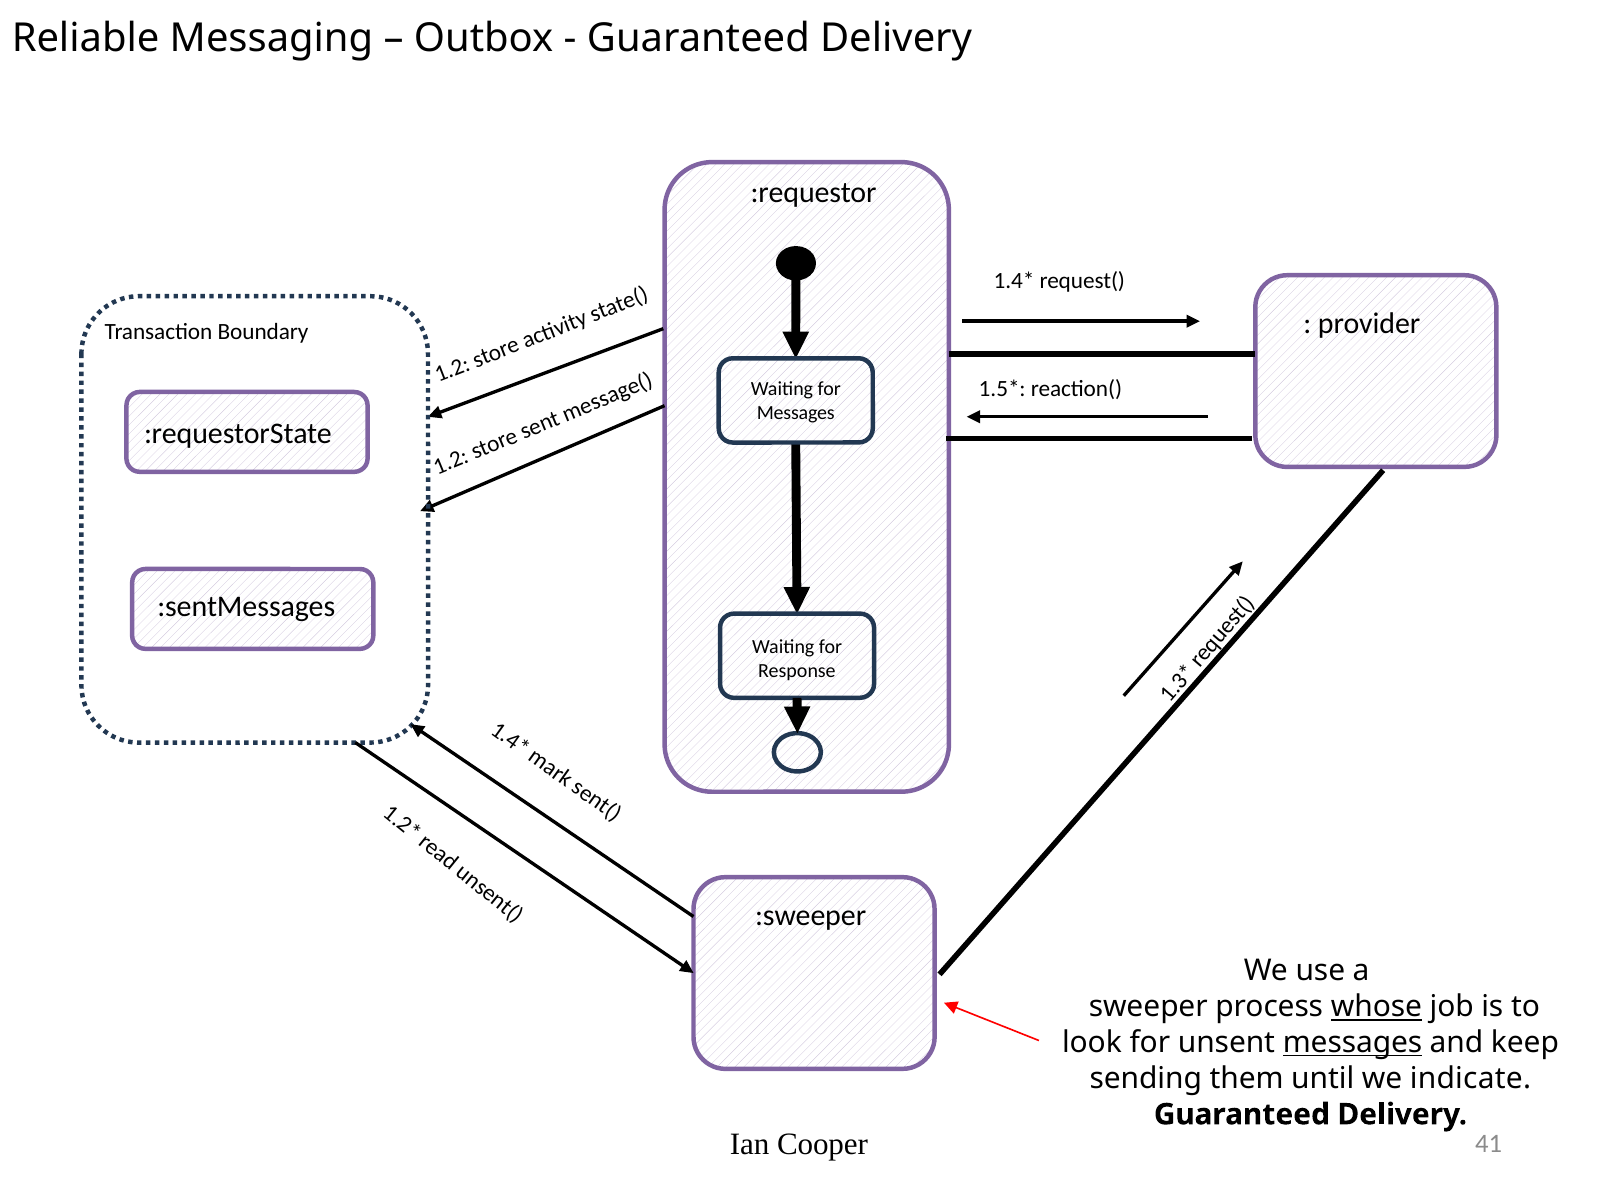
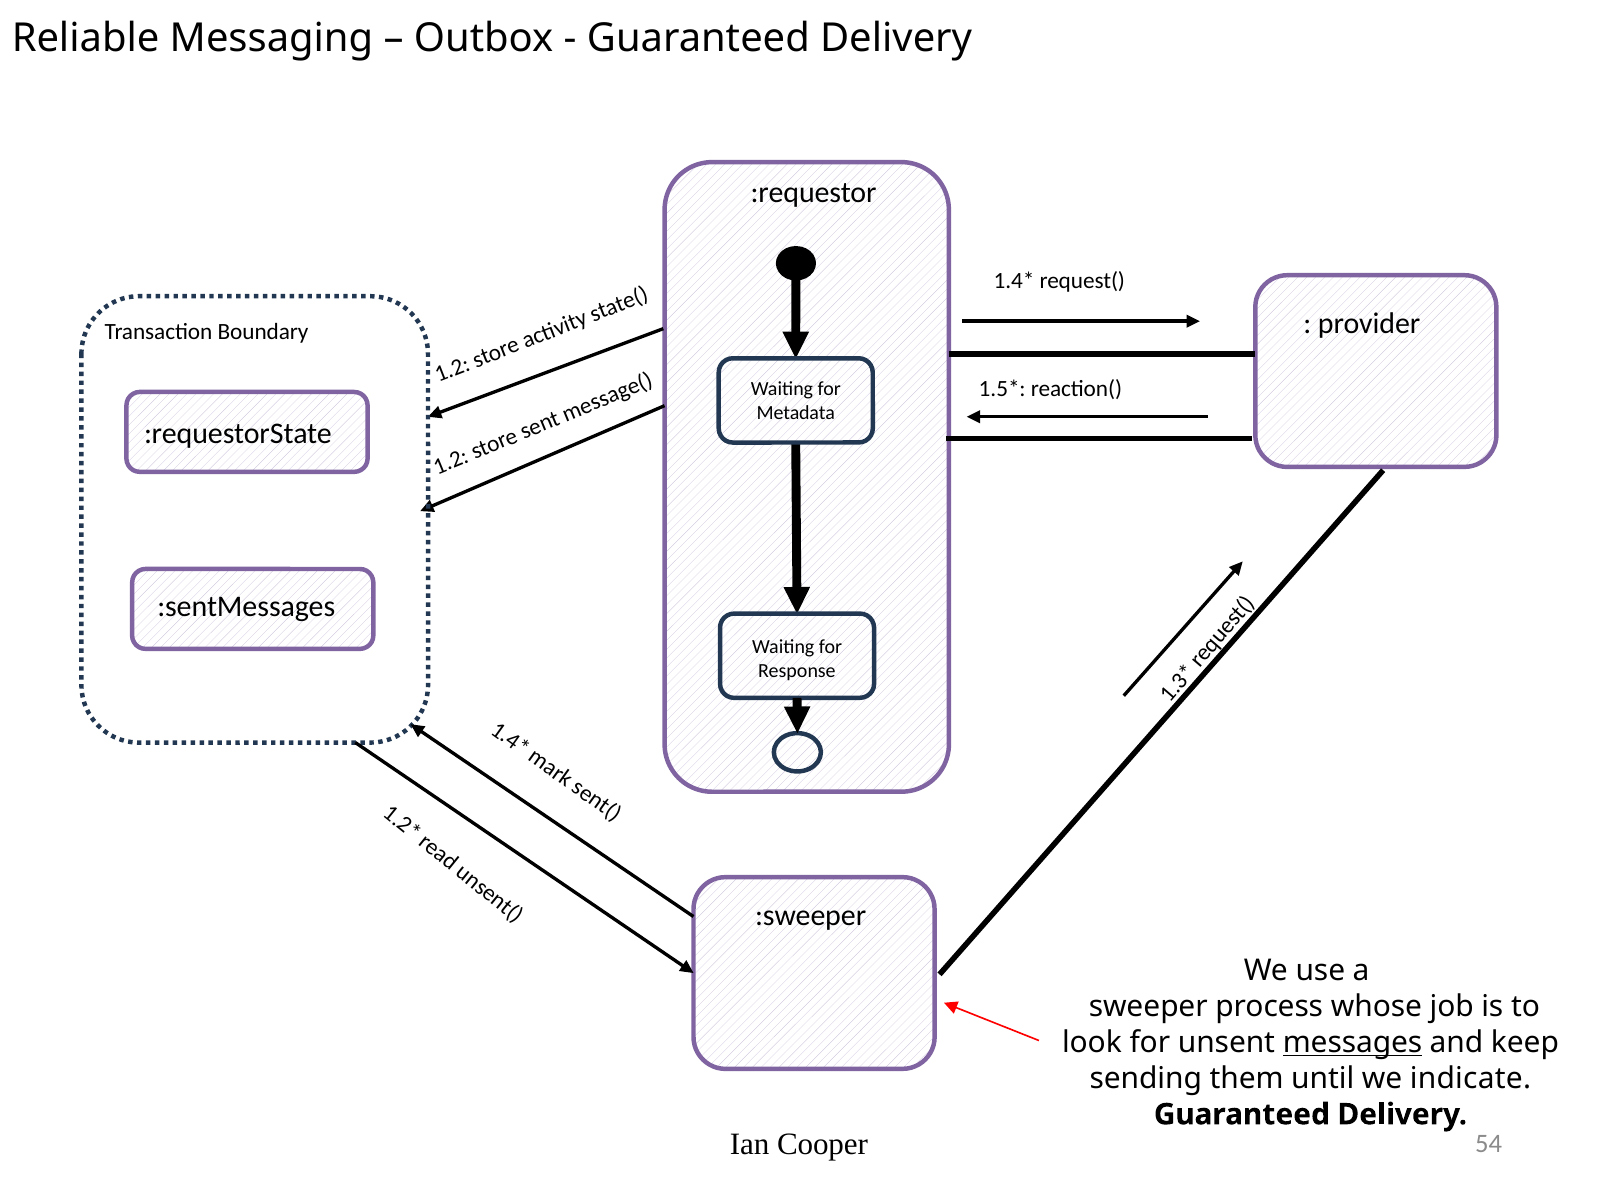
Messages at (796, 413): Messages -> Metadata
whose underline: present -> none
41: 41 -> 54
